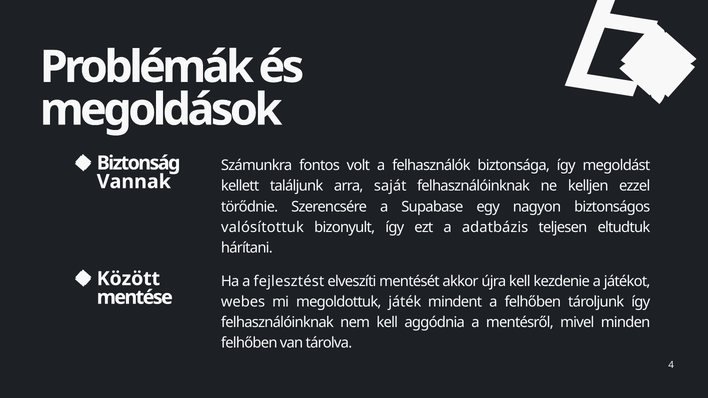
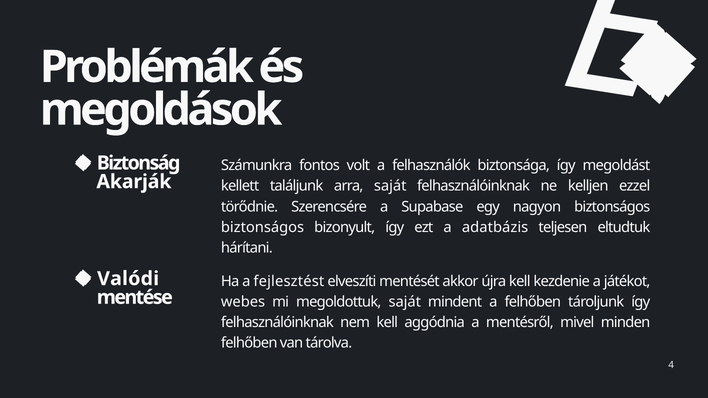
Vannak: Vannak -> Akarják
valósítottuk at (262, 228): valósítottuk -> biztonságos
Között: Között -> Valódi
megoldottuk játék: játék -> saját
